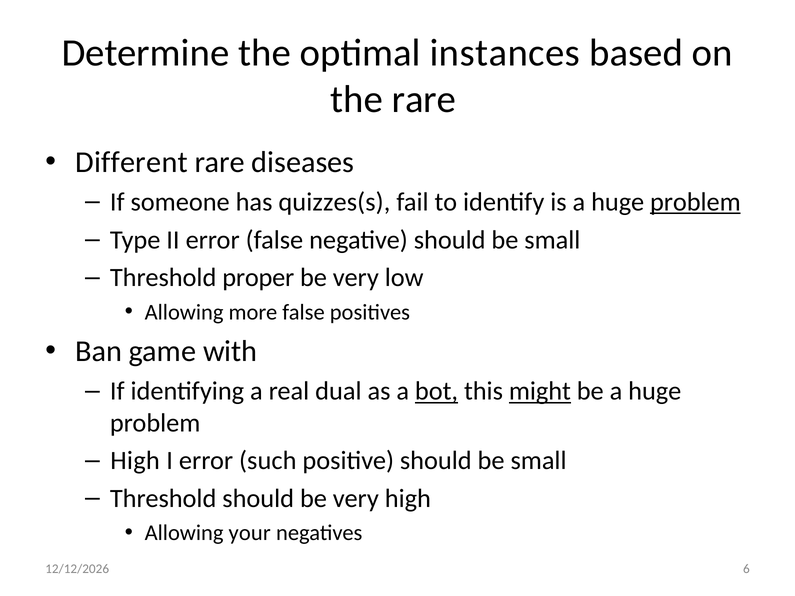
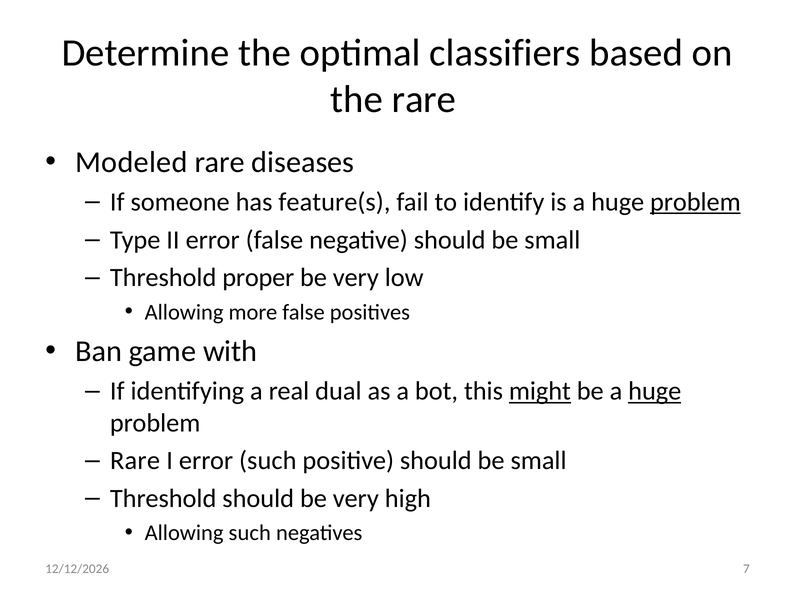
instances: instances -> classifiers
Different: Different -> Modeled
quizzes(s: quizzes(s -> feature(s
bot underline: present -> none
huge at (655, 391) underline: none -> present
High at (135, 461): High -> Rare
Allowing your: your -> such
6: 6 -> 7
